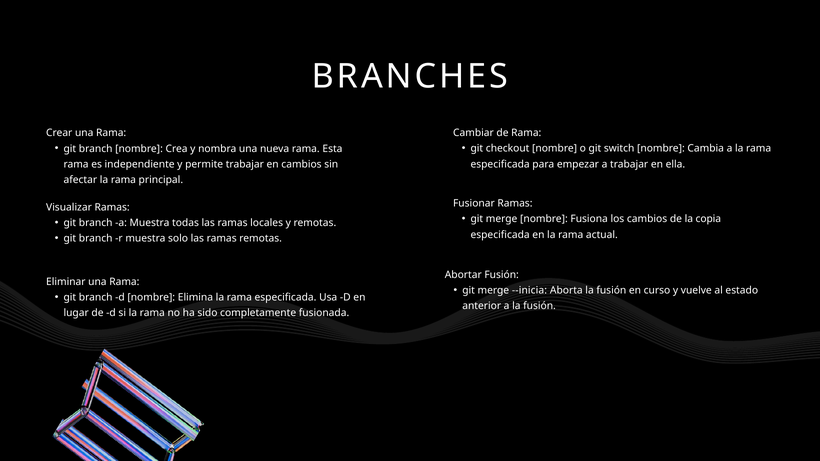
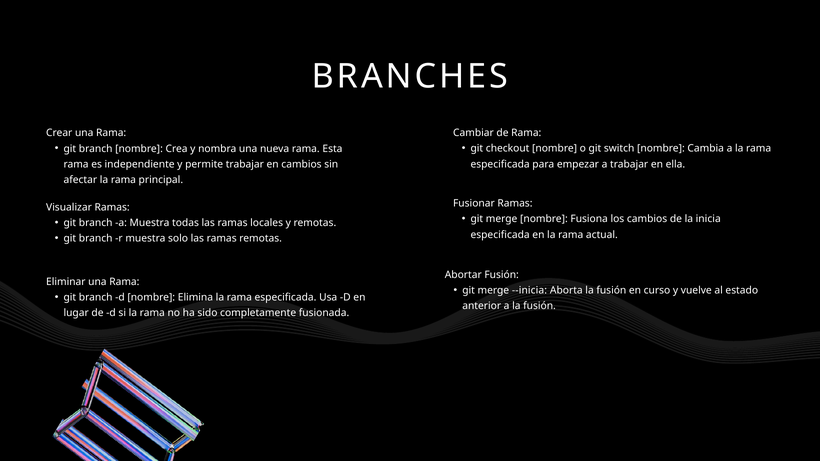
copia: copia -> inicia
